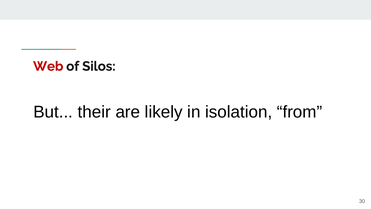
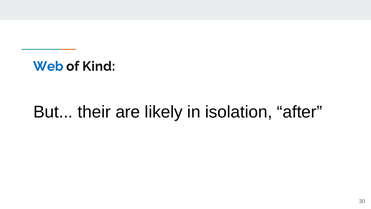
Web colour: red -> blue
Silos: Silos -> Kind
from: from -> after
